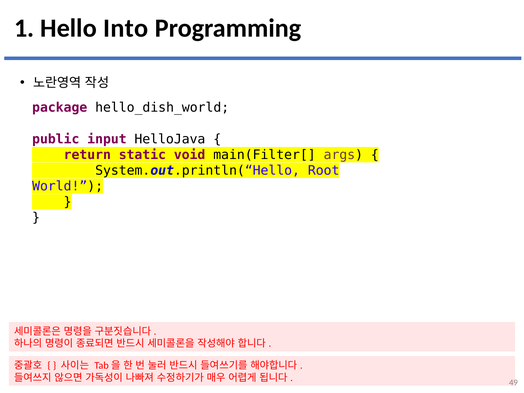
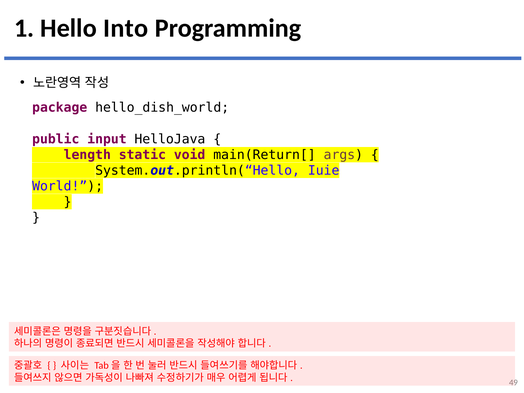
return: return -> length
main(Filter[: main(Filter[ -> main(Return[
Root: Root -> Iuie
